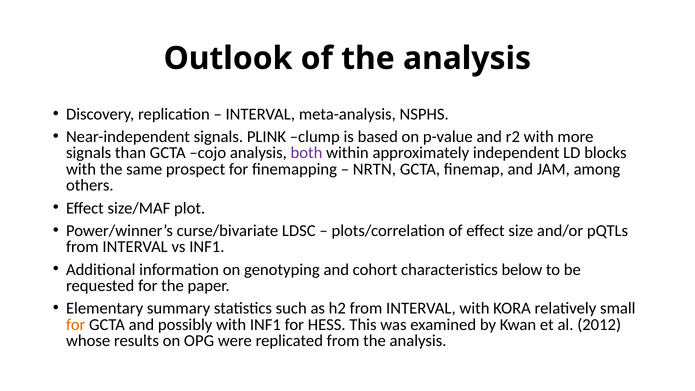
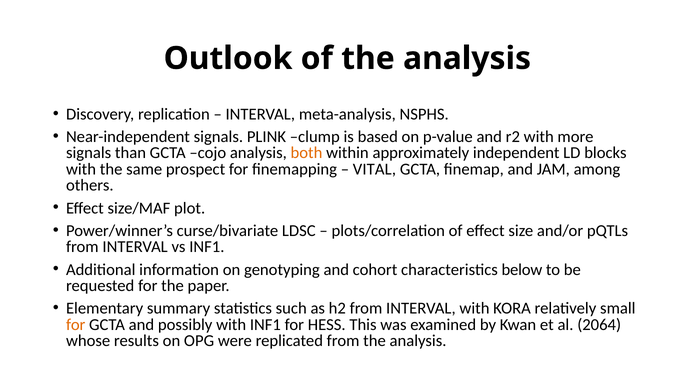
both colour: purple -> orange
NRTN: NRTN -> VITAL
2012: 2012 -> 2064
